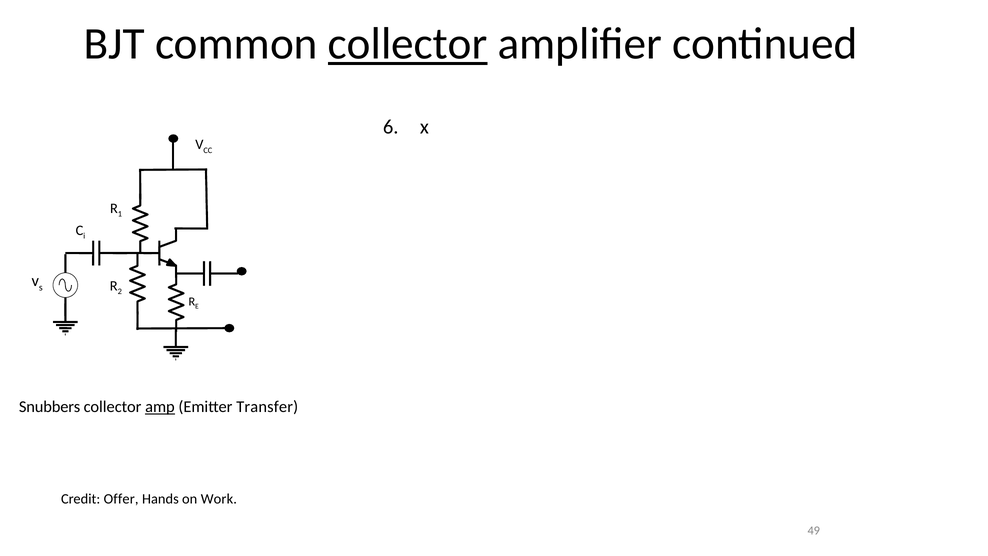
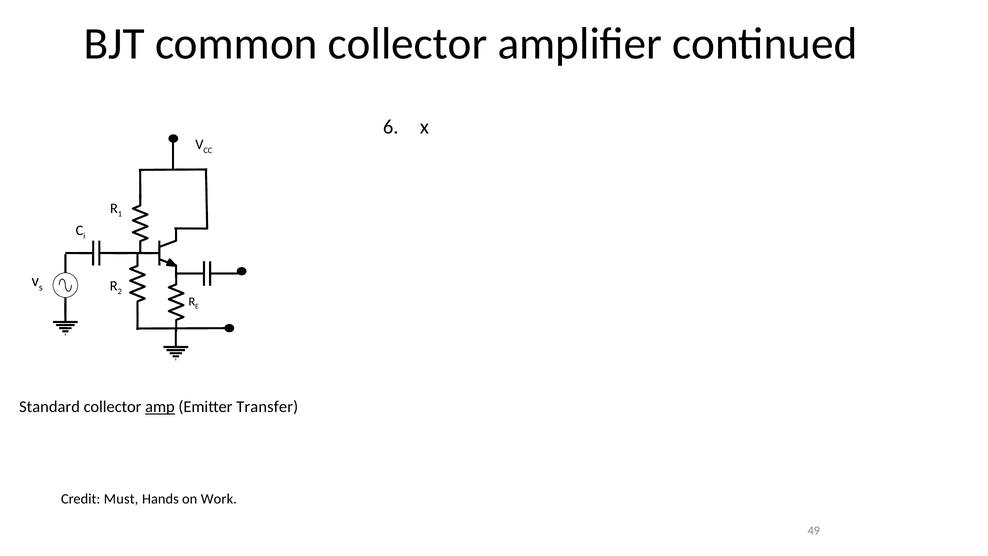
collector at (408, 44) underline: present -> none
Snubbers: Snubbers -> Standard
Offer: Offer -> Must
